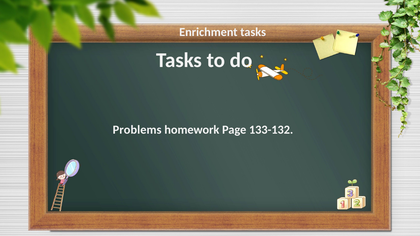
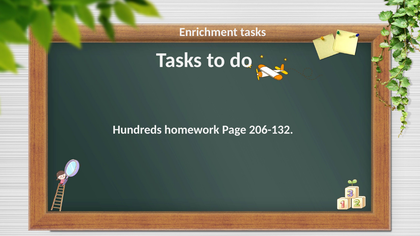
Problems: Problems -> Hundreds
133-132: 133-132 -> 206-132
